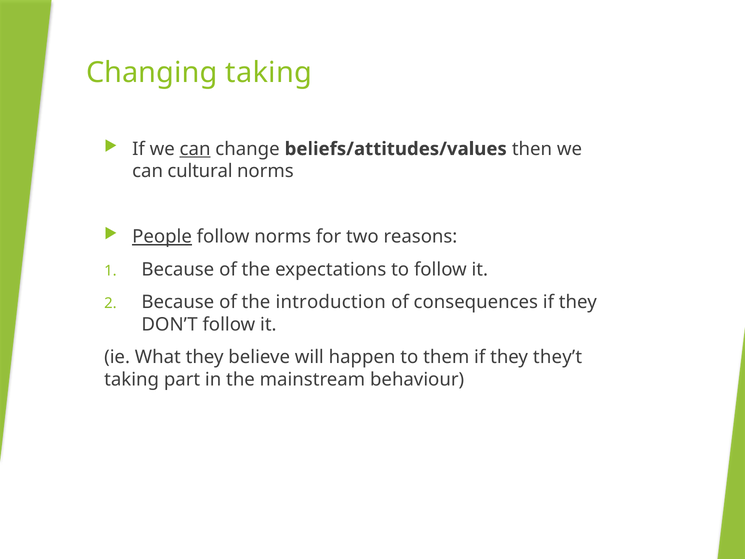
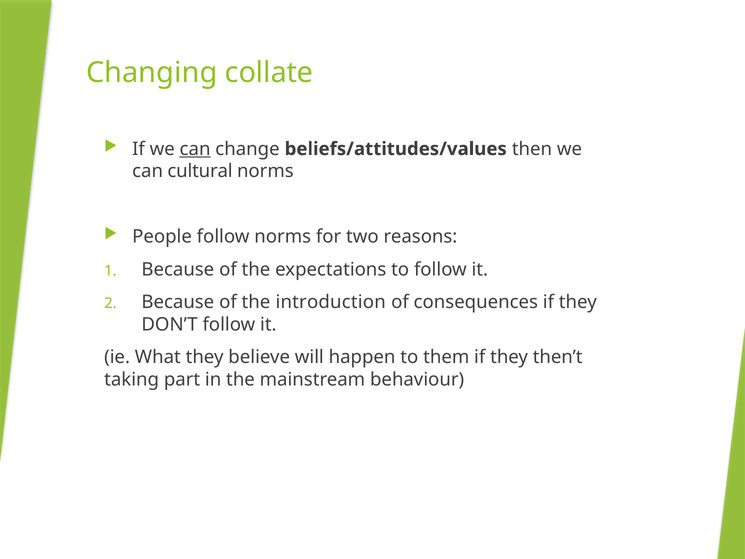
Changing taking: taking -> collate
People underline: present -> none
they’t: they’t -> then’t
